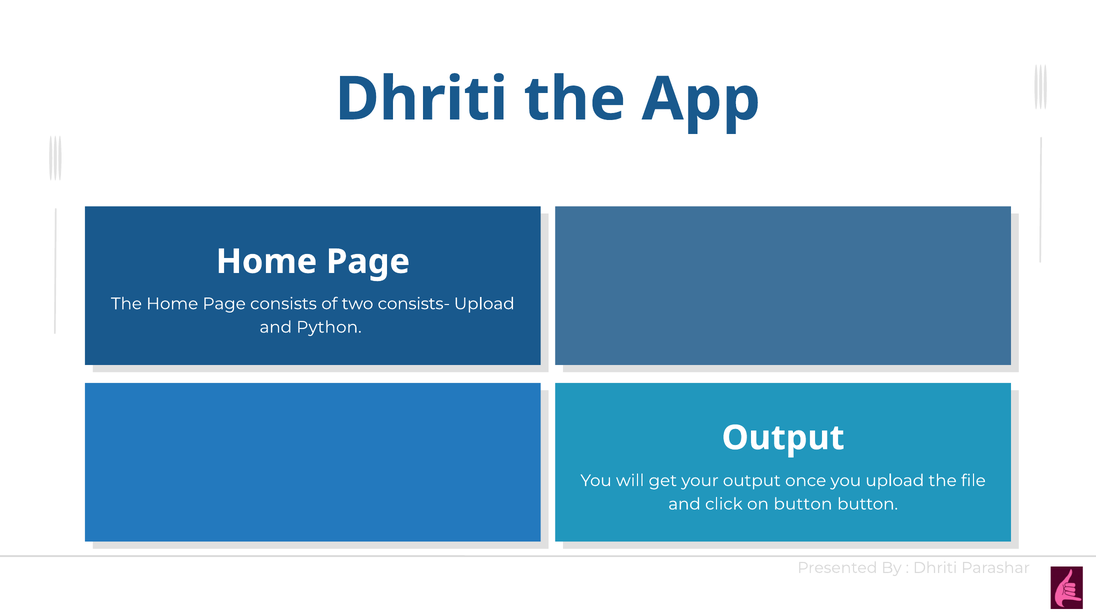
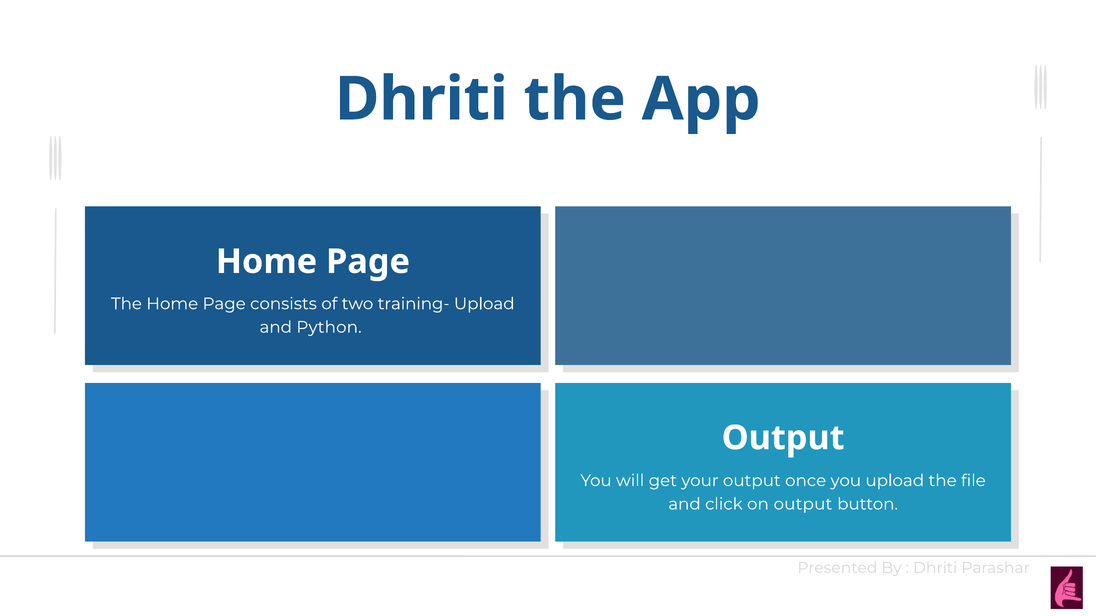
consists-: consists- -> training-
on button: button -> output
